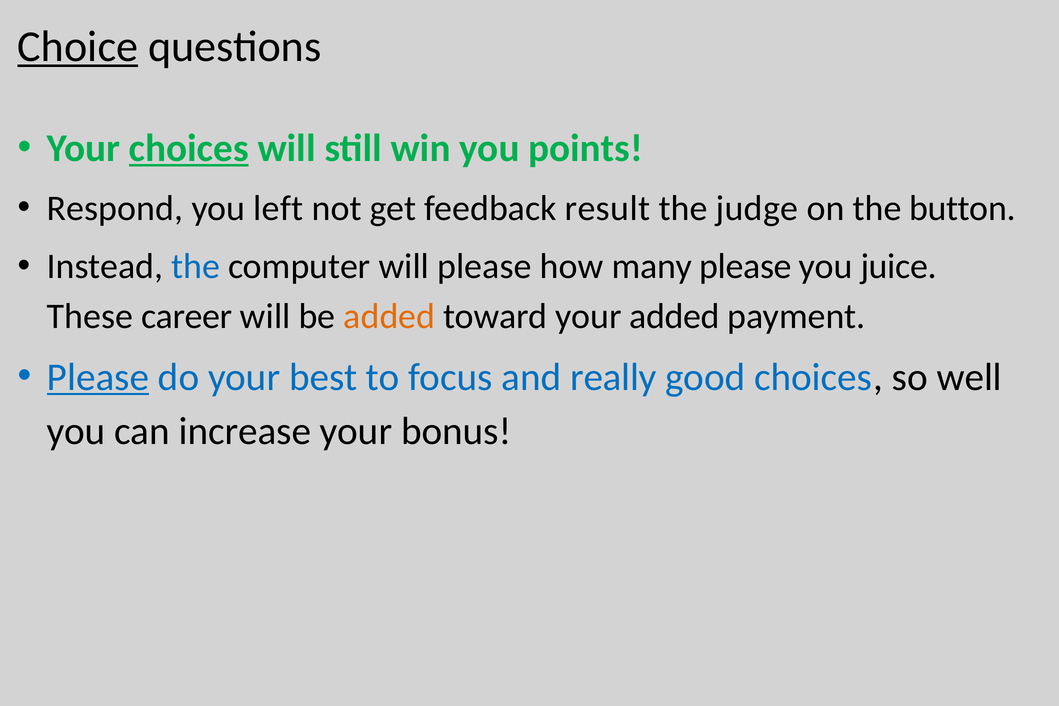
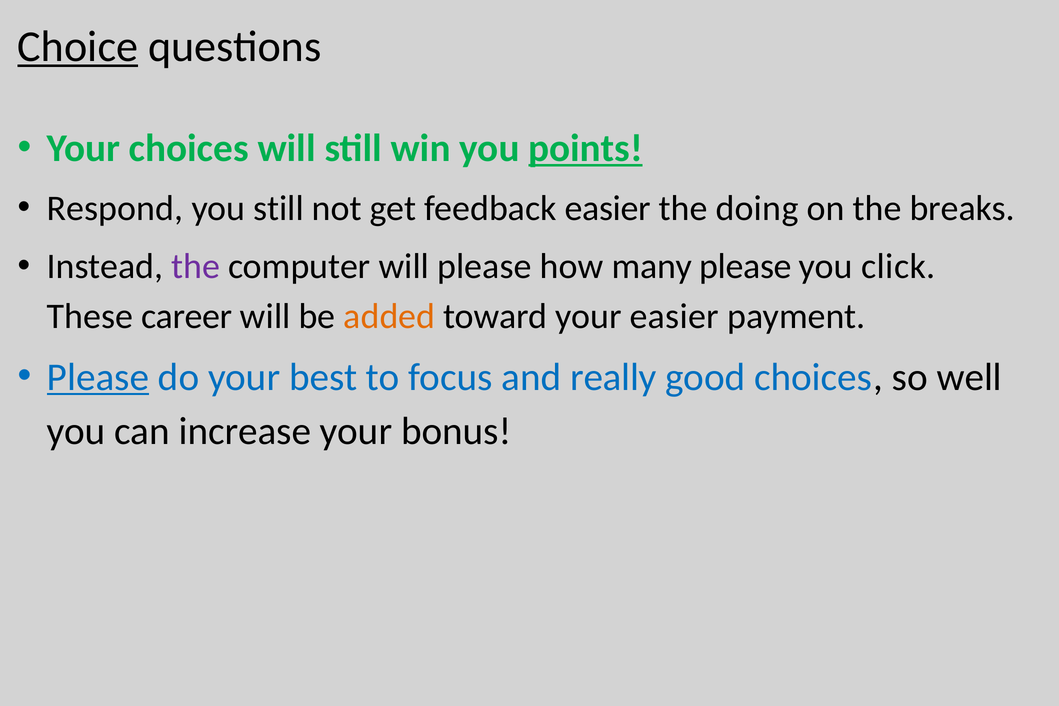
choices at (189, 148) underline: present -> none
points underline: none -> present
you left: left -> still
feedback result: result -> easier
judge: judge -> doing
button: button -> breaks
the at (196, 267) colour: blue -> purple
juice: juice -> click
your added: added -> easier
